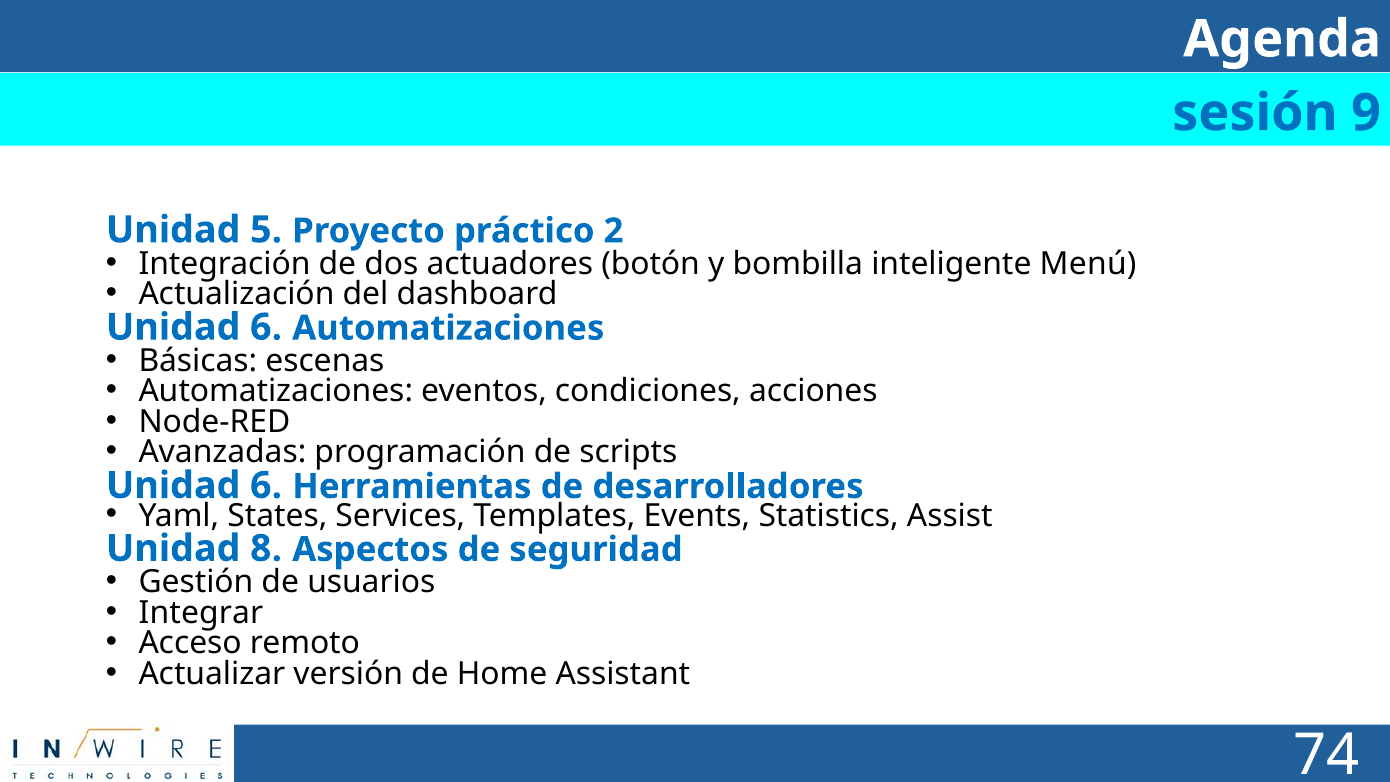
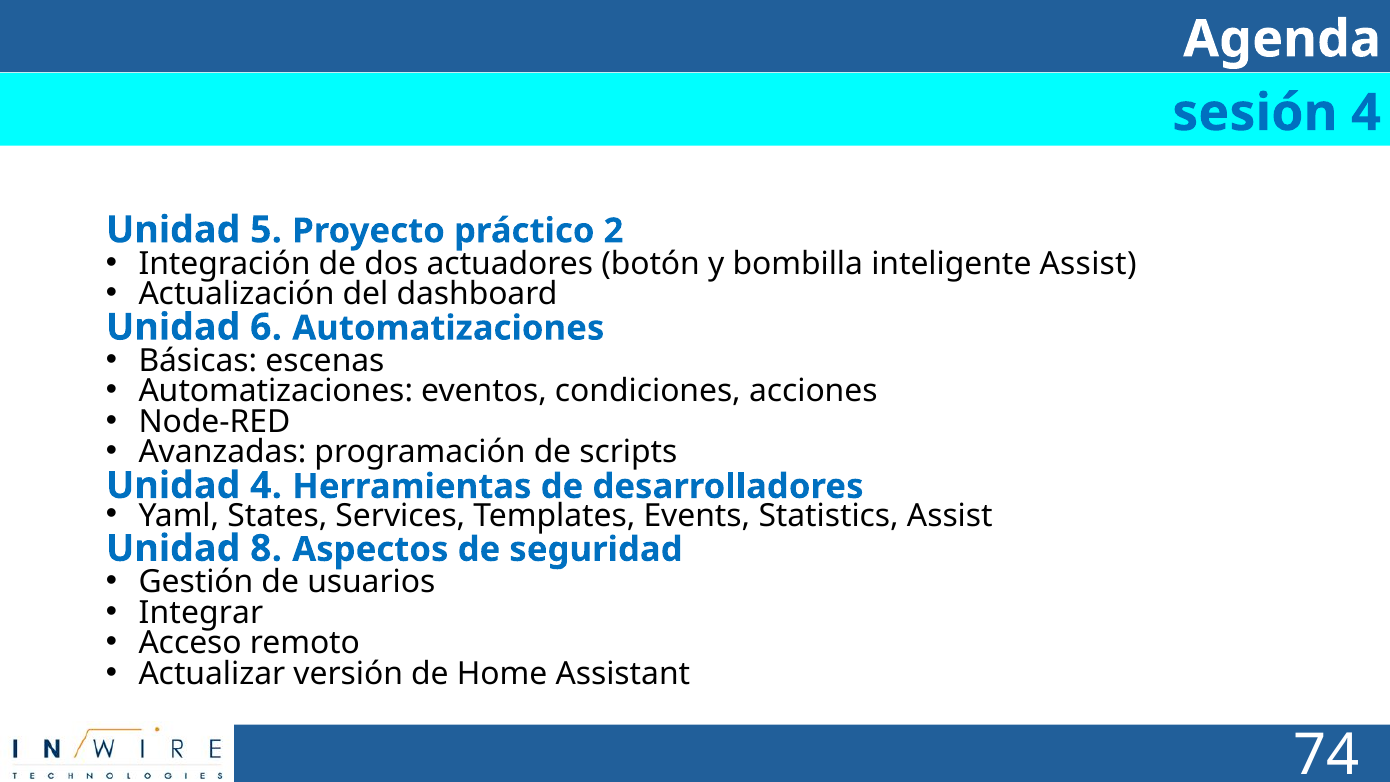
sesión 9: 9 -> 4
inteligente Menú: Menú -> Assist
6 at (266, 486): 6 -> 4
